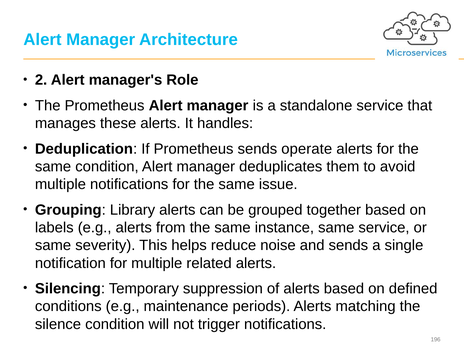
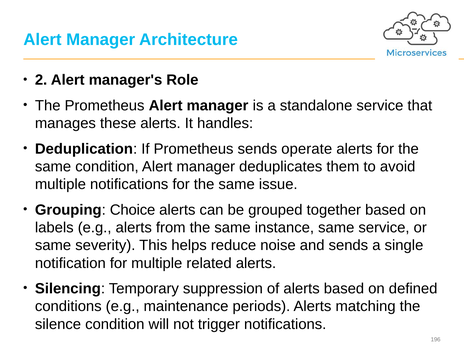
Library: Library -> Choice
